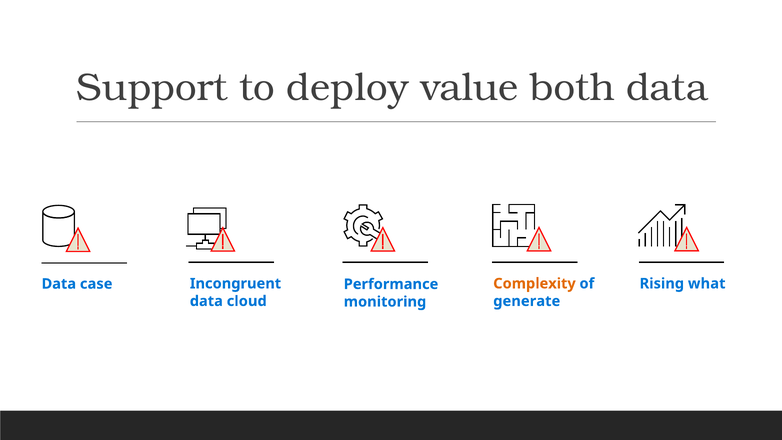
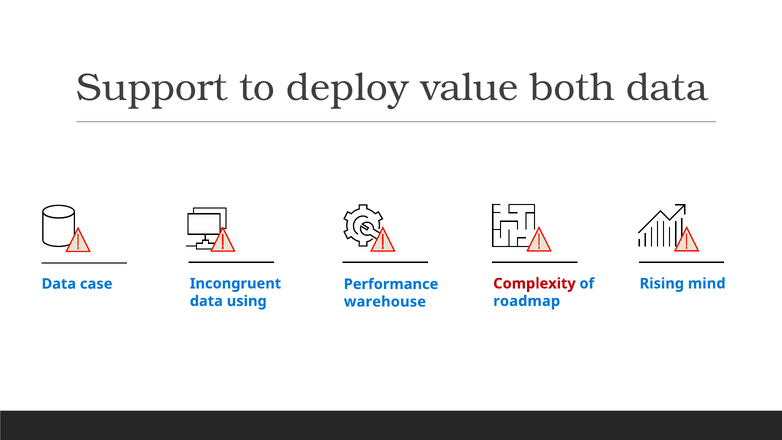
Complexity colour: orange -> red
what: what -> mind
cloud: cloud -> using
generate: generate -> roadmap
monitoring: monitoring -> warehouse
